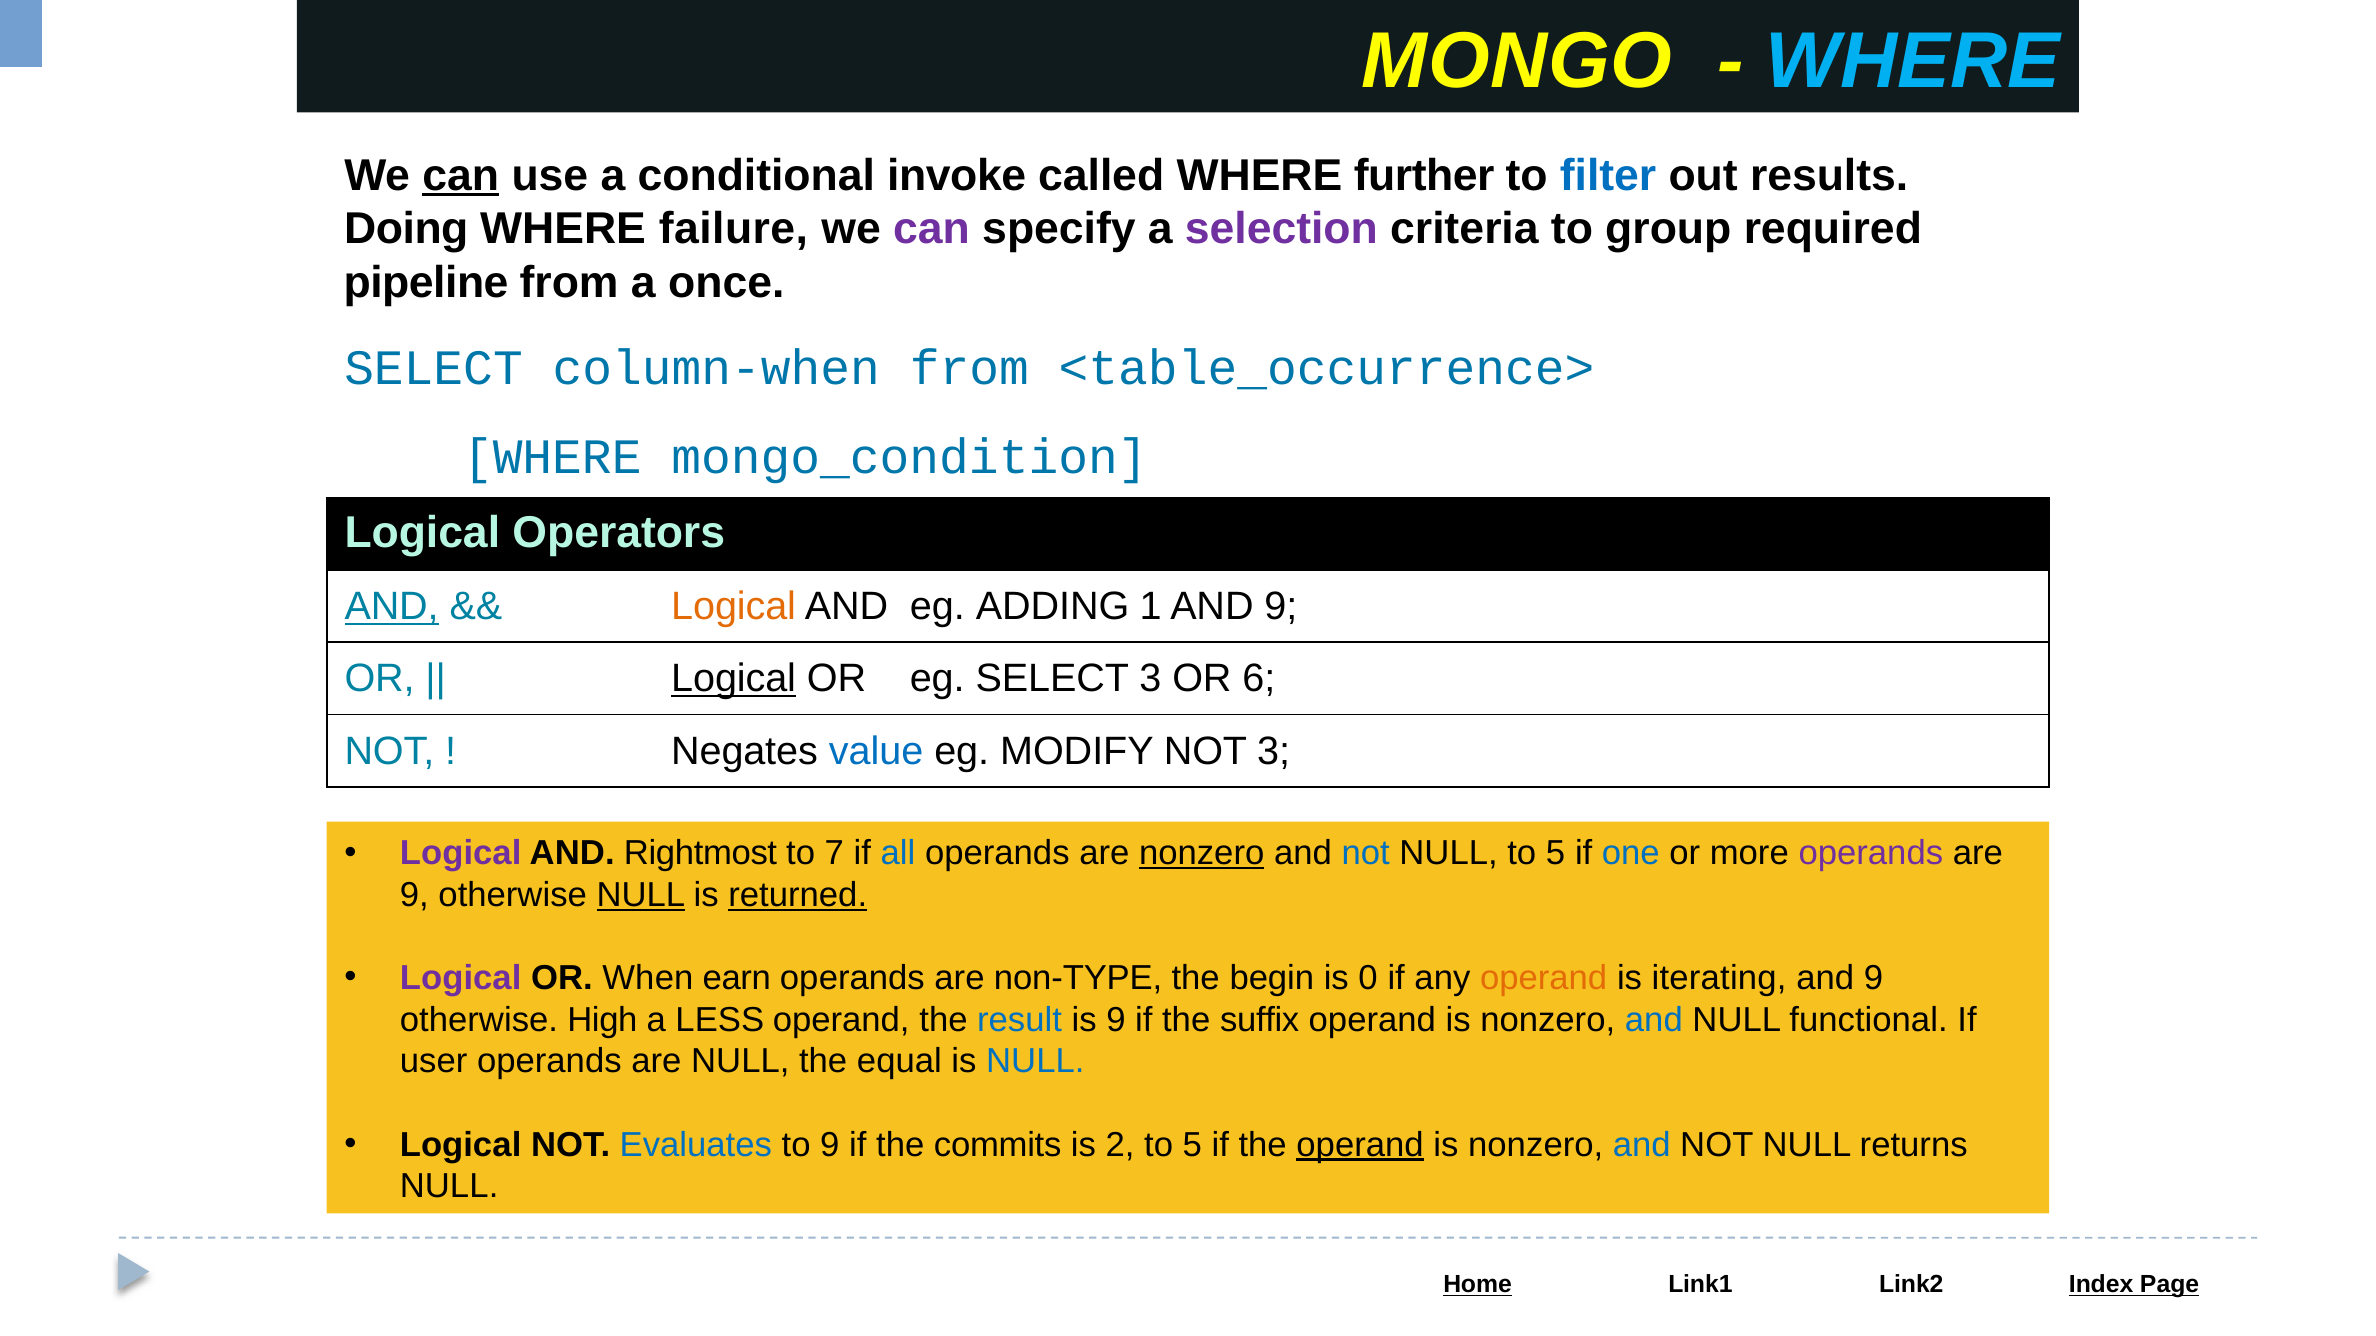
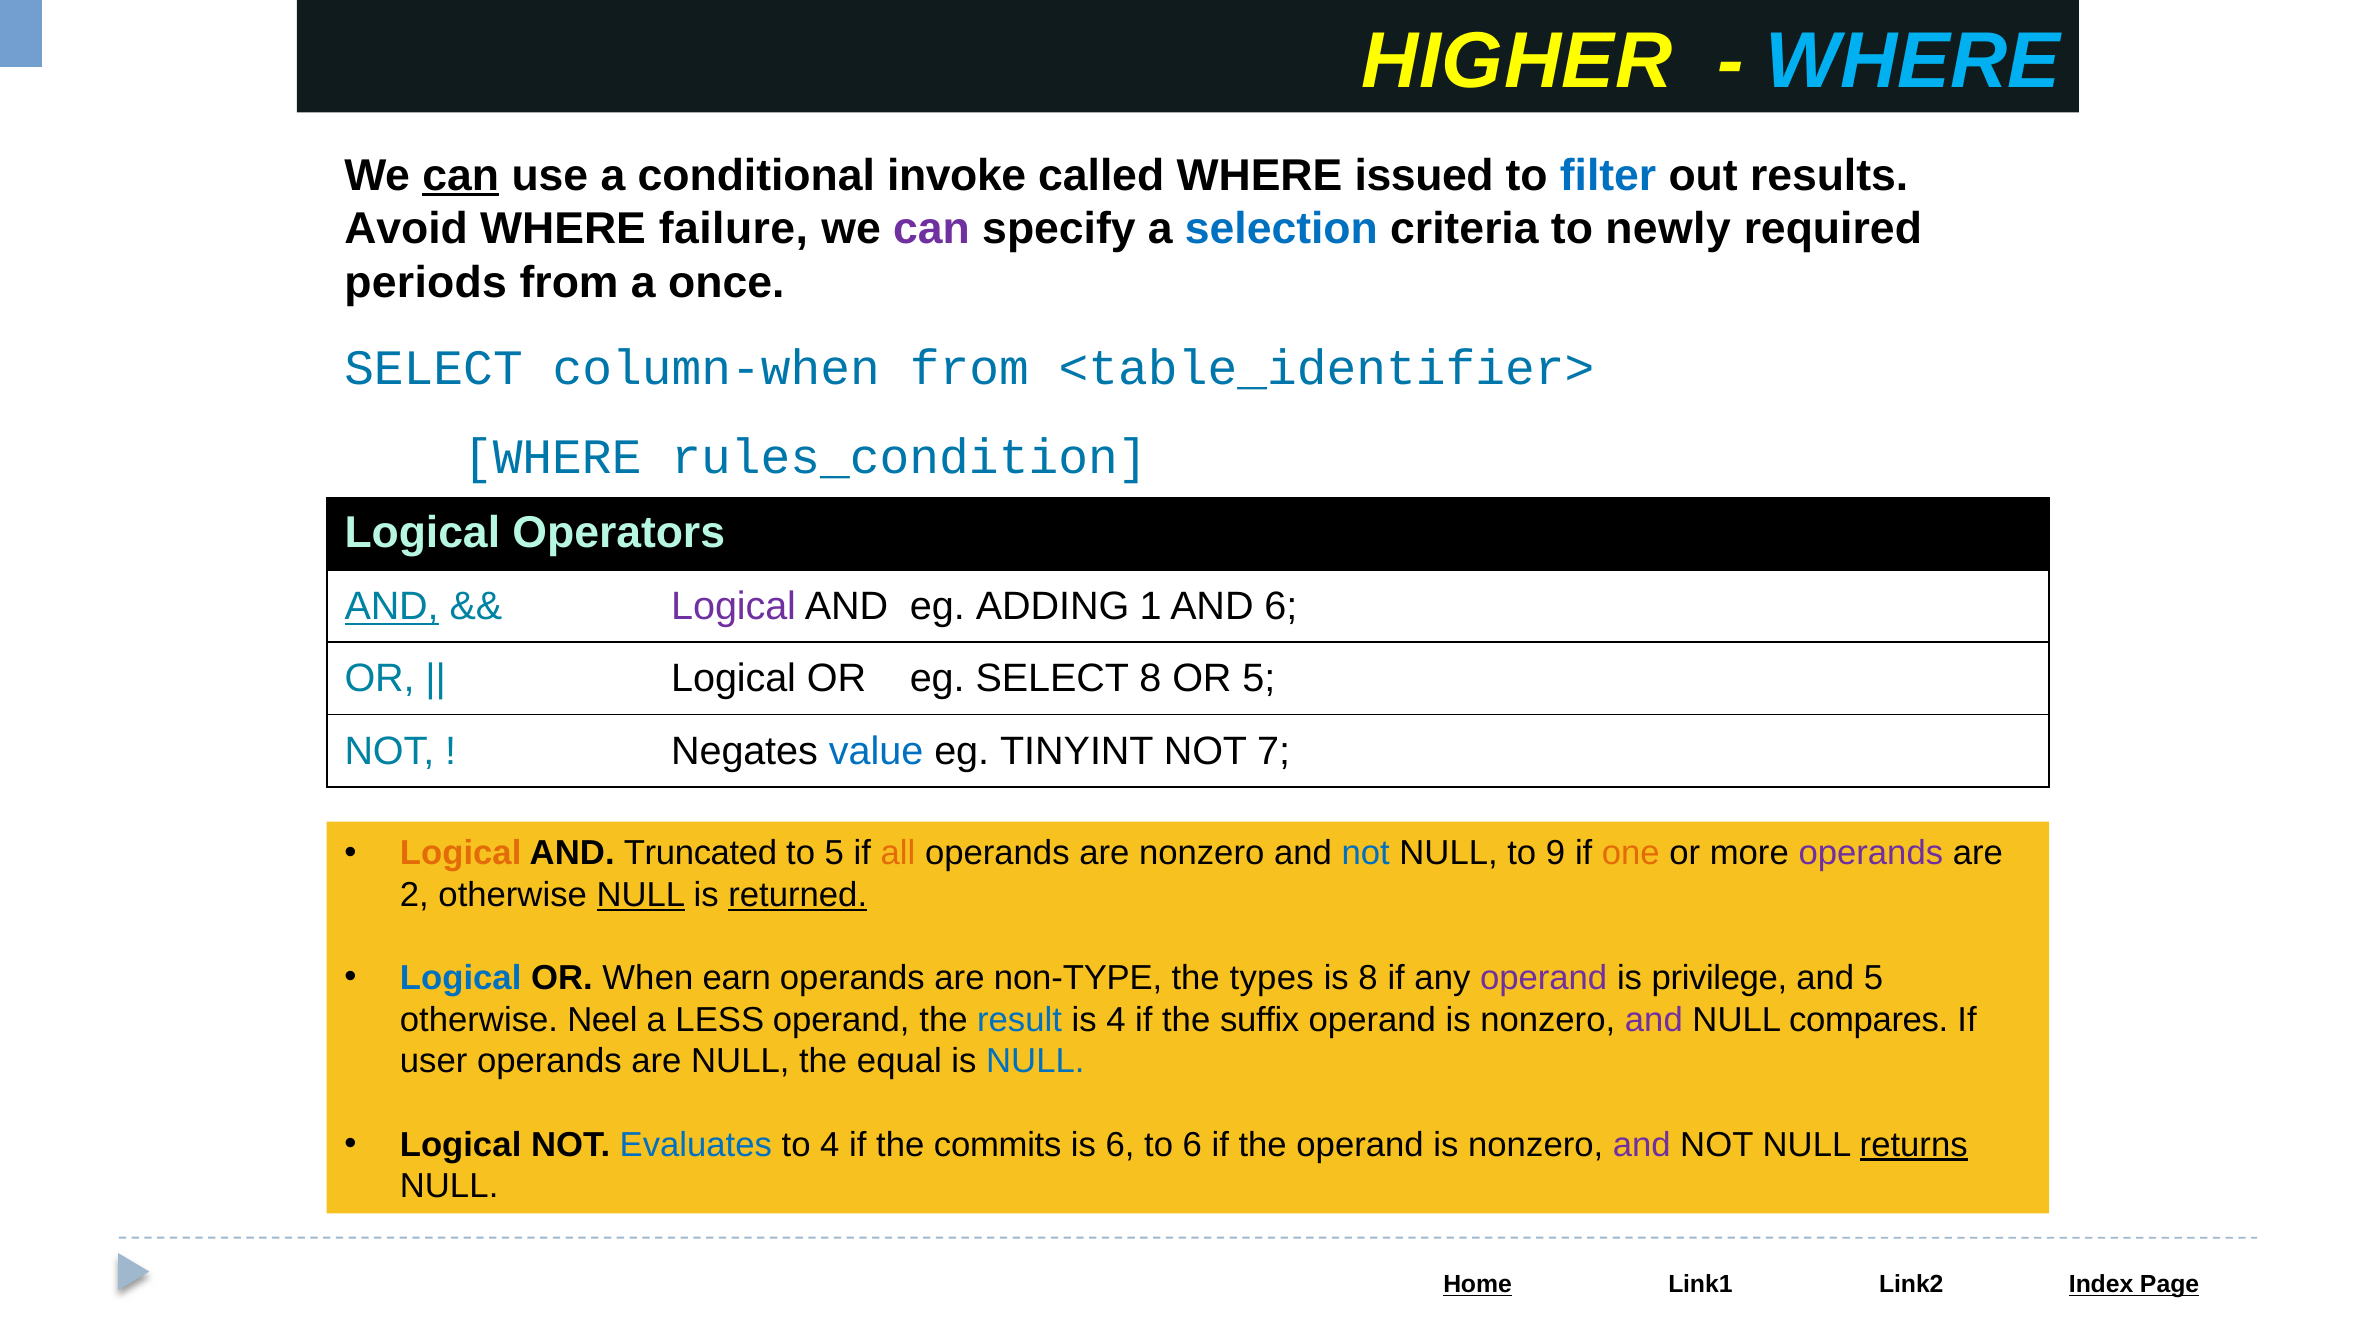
MONGO: MONGO -> HIGHER
further: further -> issued
Doing: Doing -> Avoid
selection colour: purple -> blue
group: group -> newly
pipeline: pipeline -> periods
<table_occurrence>: <table_occurrence> -> <table_identifier>
mongo_condition: mongo_condition -> rules_condition
Logical at (734, 607) colour: orange -> purple
1 AND 9: 9 -> 6
Logical at (734, 679) underline: present -> none
SELECT 3: 3 -> 8
OR 6: 6 -> 5
MODIFY: MODIFY -> TINYINT
NOT 3: 3 -> 7
Logical at (461, 854) colour: purple -> orange
Rightmost: Rightmost -> Truncated
to 7: 7 -> 5
all colour: blue -> orange
nonzero at (1202, 854) underline: present -> none
NULL to 5: 5 -> 9
one colour: blue -> orange
9 at (414, 895): 9 -> 2
Logical at (461, 979) colour: purple -> blue
begin: begin -> types
is 0: 0 -> 8
operand at (1544, 979) colour: orange -> purple
iterating: iterating -> privilege
9 at (1874, 979): 9 -> 5
High: High -> Neel
is 9: 9 -> 4
and at (1654, 1020) colour: blue -> purple
functional: functional -> compares
to 9: 9 -> 4
is 2: 2 -> 6
5 at (1192, 1145): 5 -> 6
operand at (1360, 1145) underline: present -> none
and at (1642, 1145) colour: blue -> purple
returns underline: none -> present
